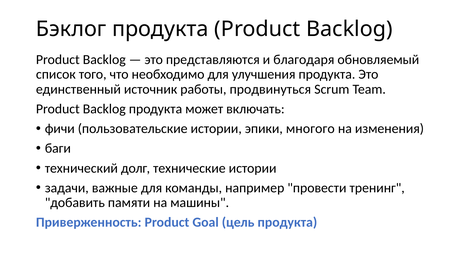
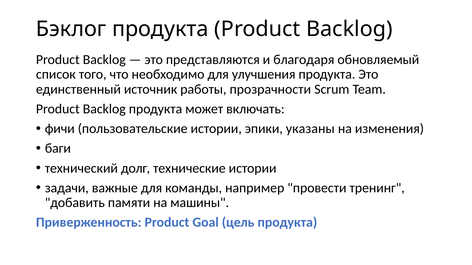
продвинуться: продвинуться -> прозрачности
многого: многого -> указаны
